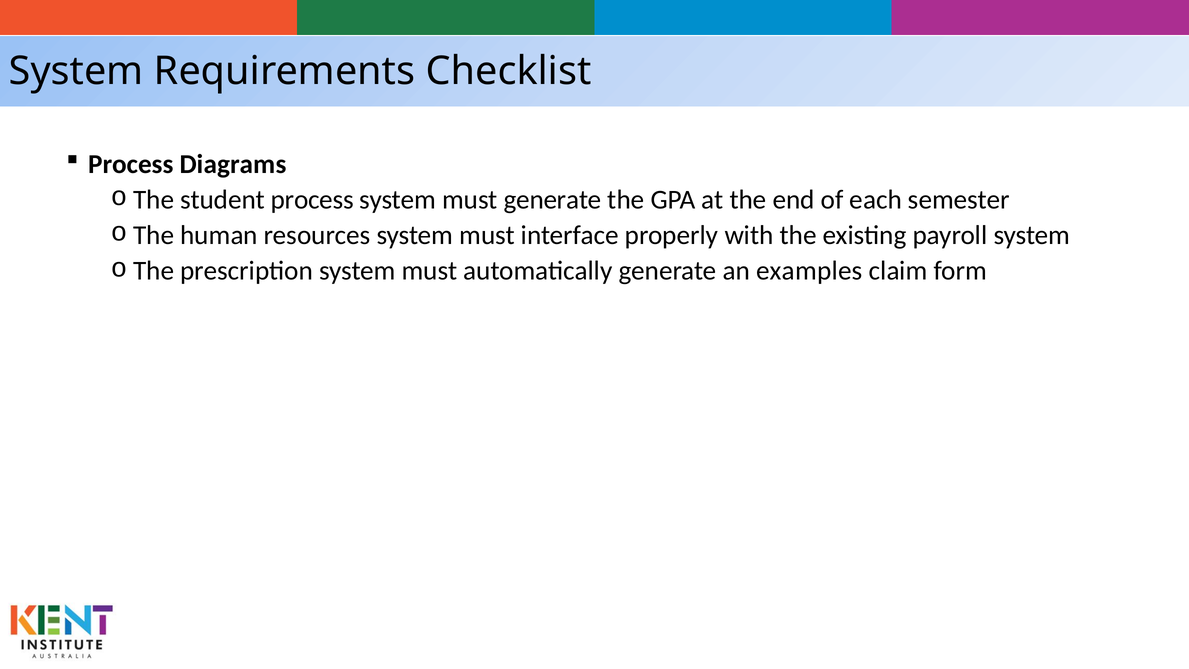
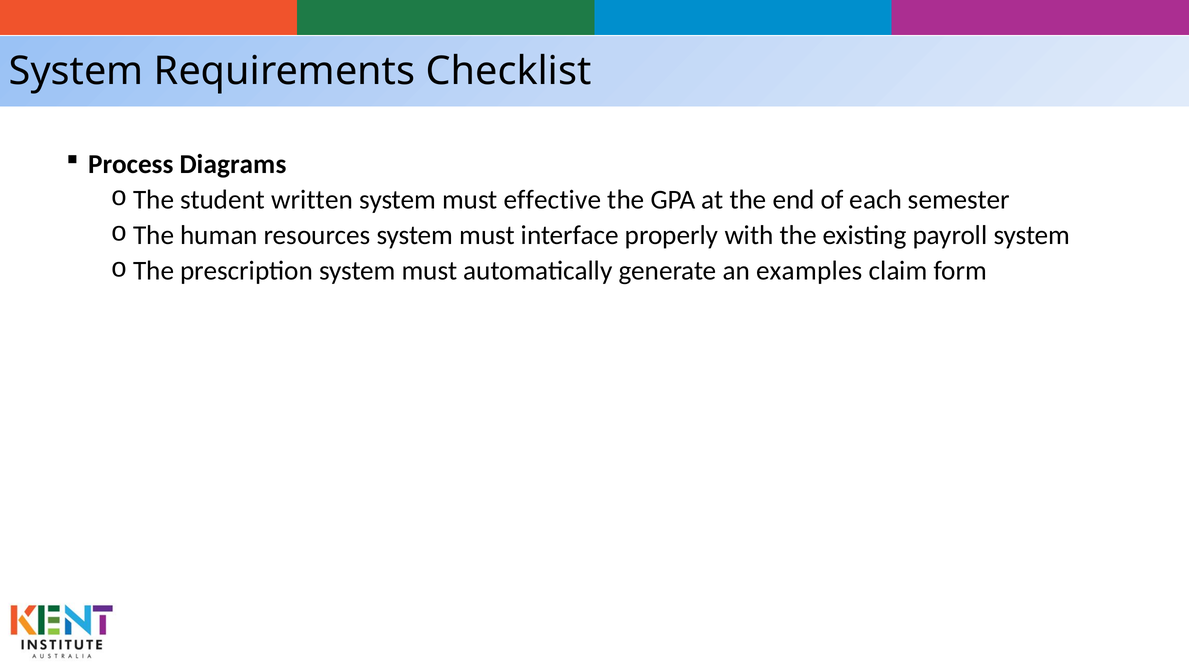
student process: process -> written
must generate: generate -> effective
